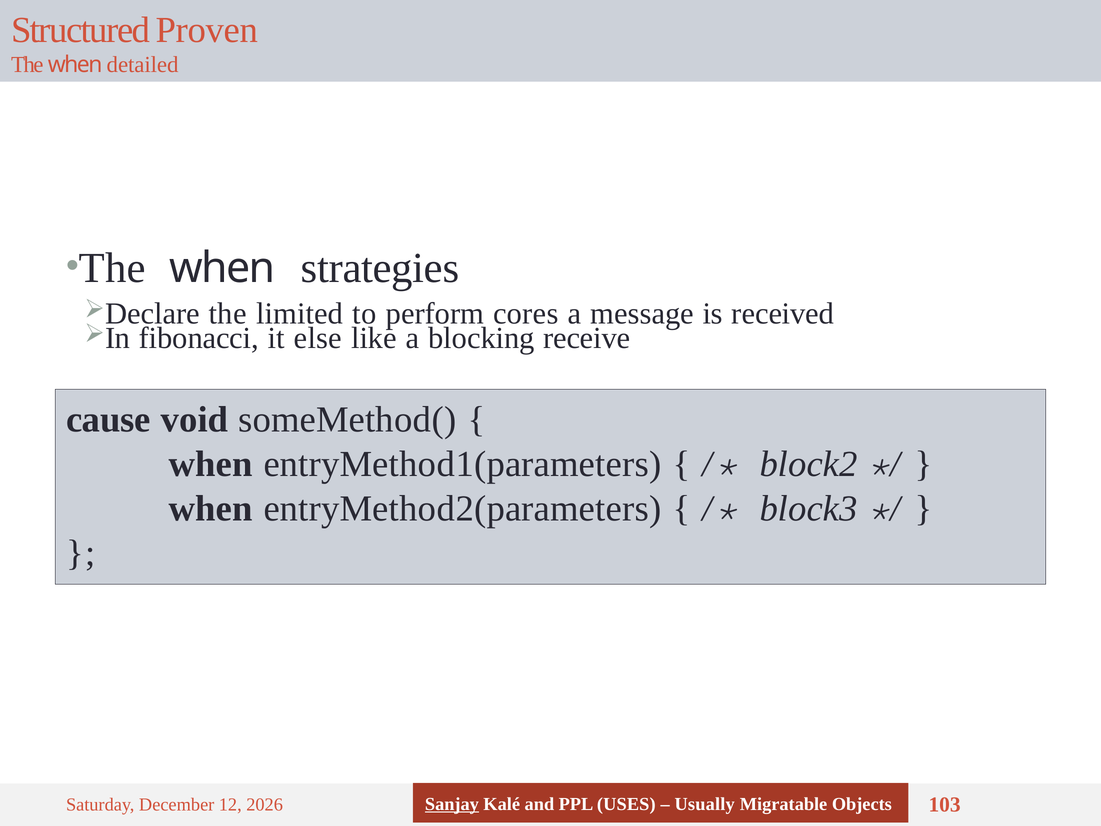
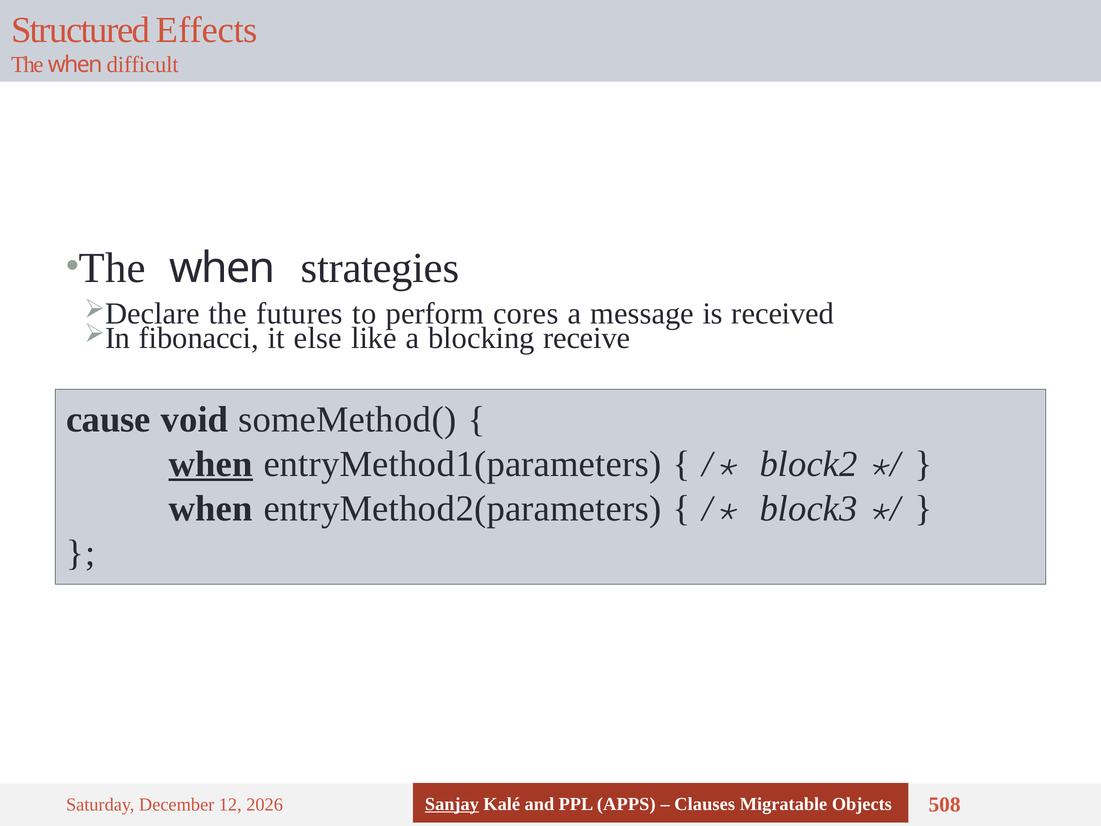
Proven: Proven -> Effects
detailed: detailed -> difficult
limited: limited -> futures
when at (211, 464) underline: none -> present
USES: USES -> APPS
Usually: Usually -> Clauses
103: 103 -> 508
